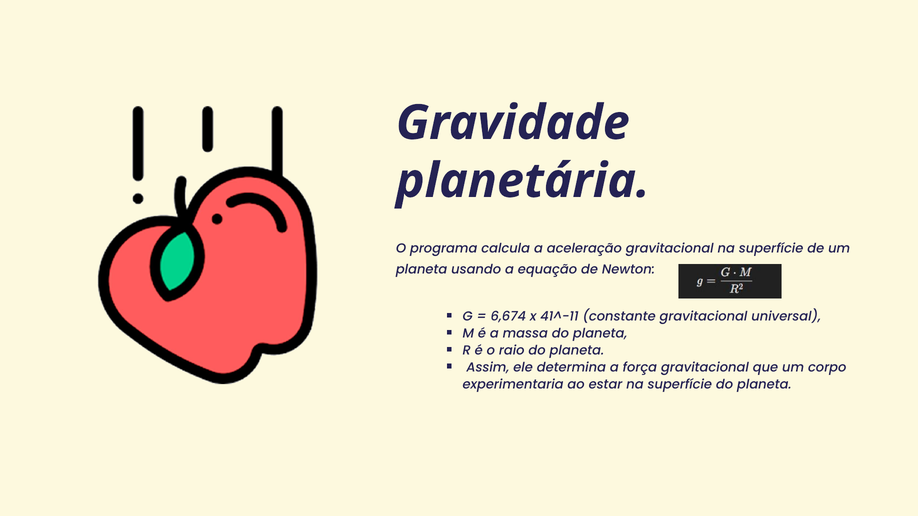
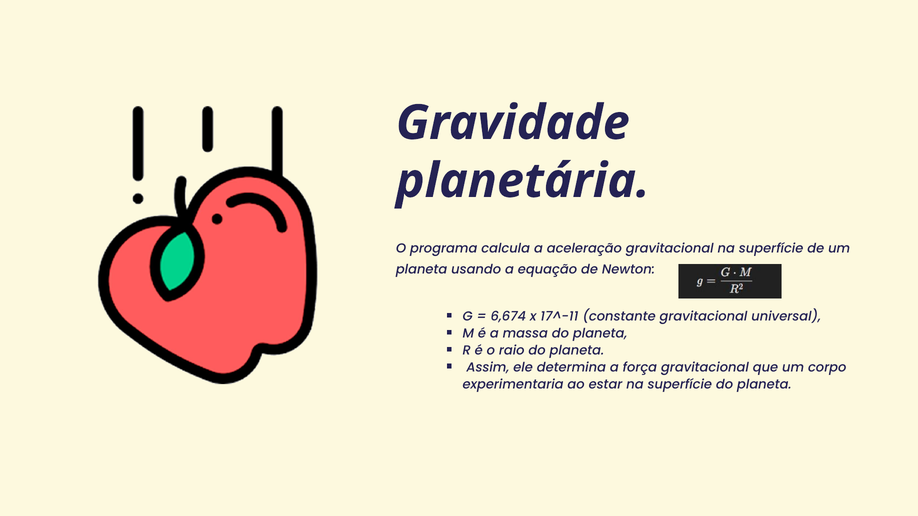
41^-11: 41^-11 -> 17^-11
